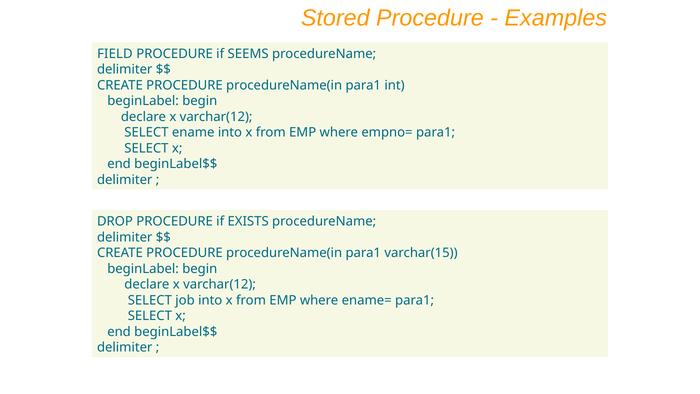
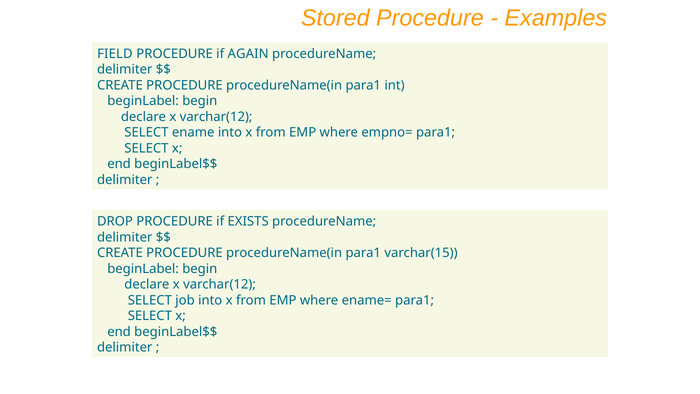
SEEMS: SEEMS -> AGAIN
